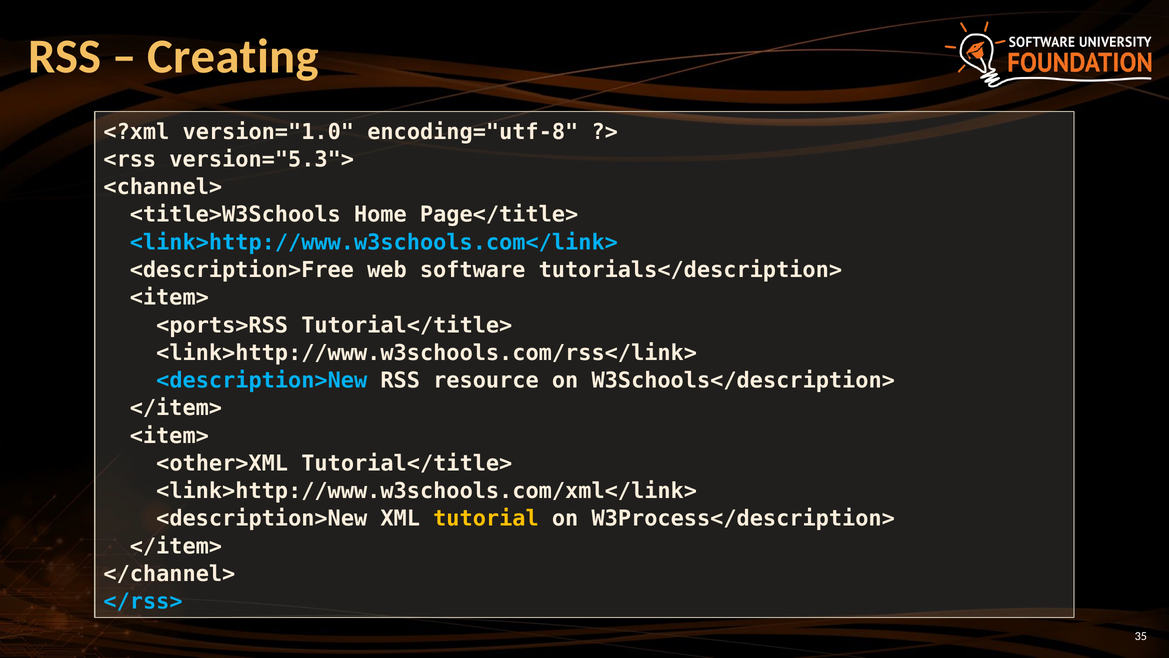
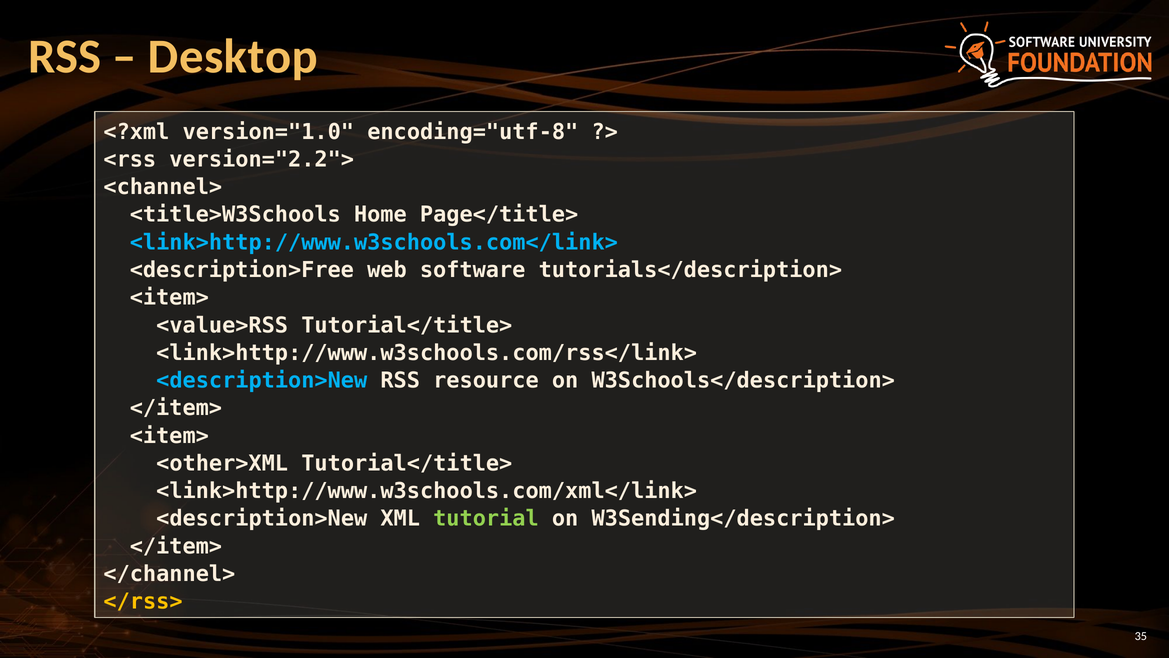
Creating: Creating -> Desktop
version="5.3">: version="5.3"> -> version="2.2">
<ports>RSS: <ports>RSS -> <value>RSS
tutorial colour: yellow -> light green
W3Process</description>: W3Process</description> -> W3Sending</description>
</rss> colour: light blue -> yellow
